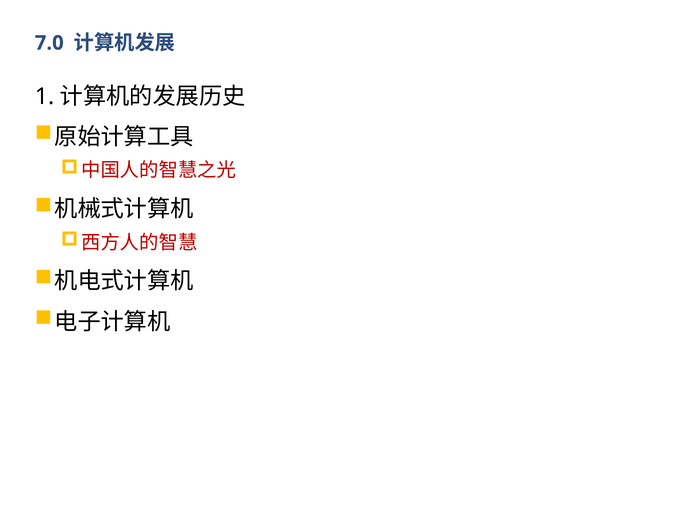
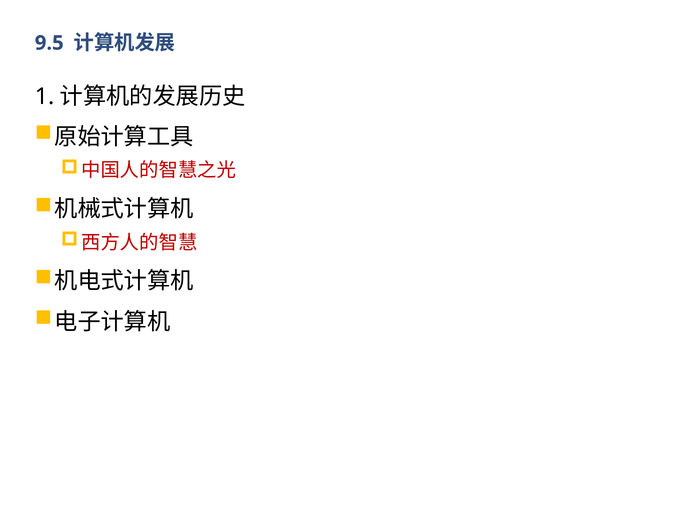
7.0: 7.0 -> 9.5
